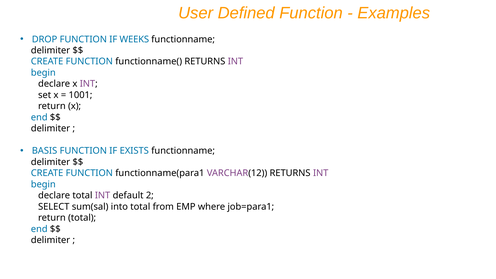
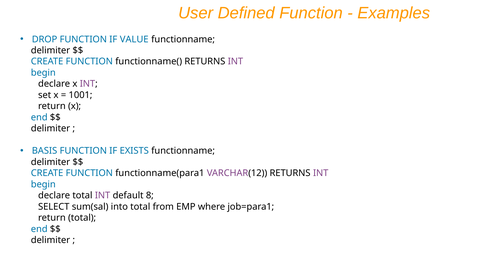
WEEKS: WEEKS -> VALUE
2: 2 -> 8
